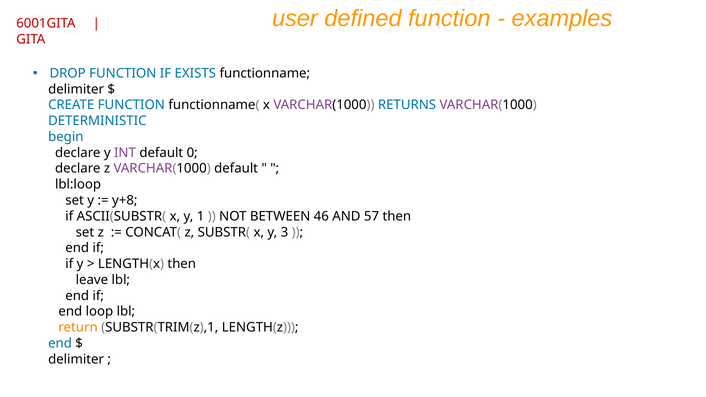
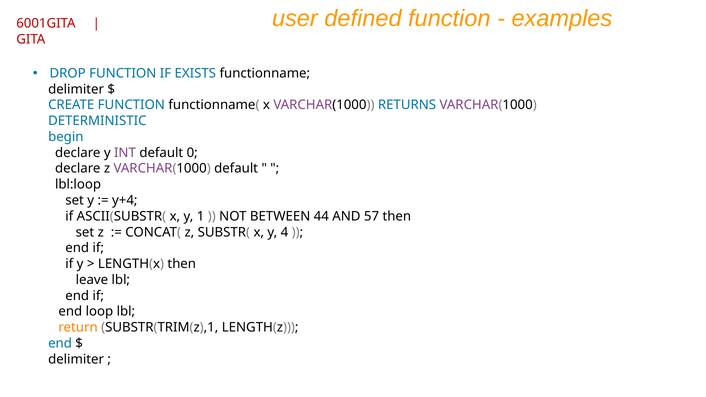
y+8: y+8 -> y+4
46: 46 -> 44
3: 3 -> 4
